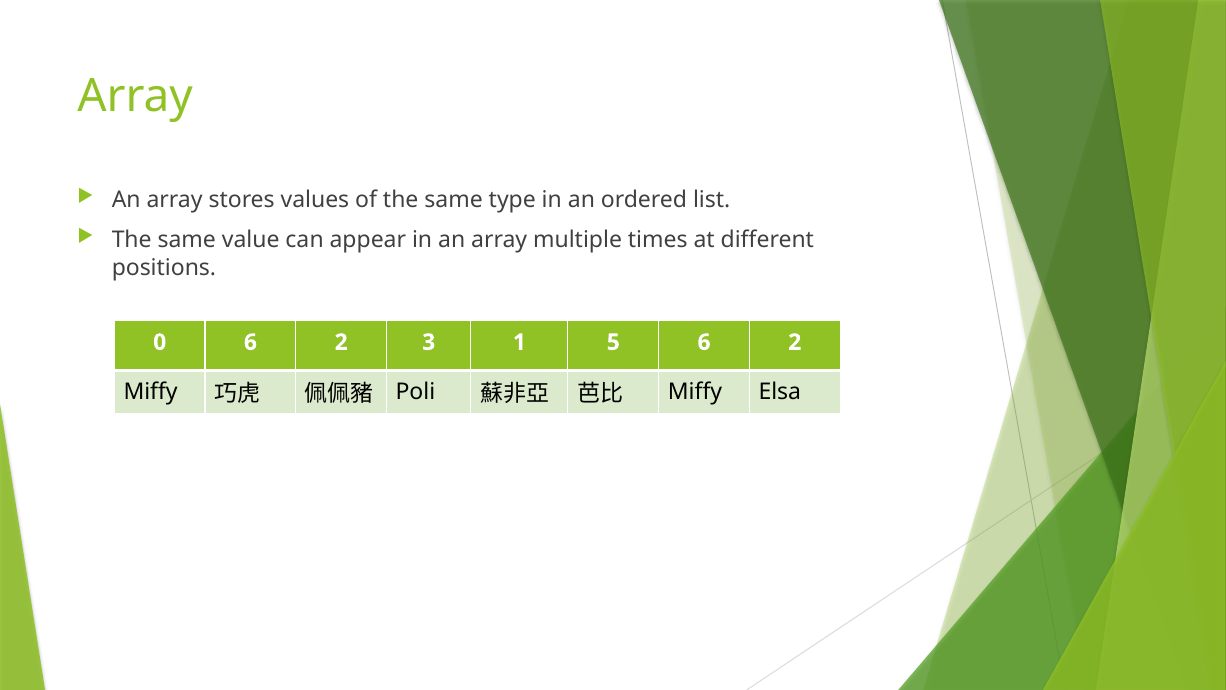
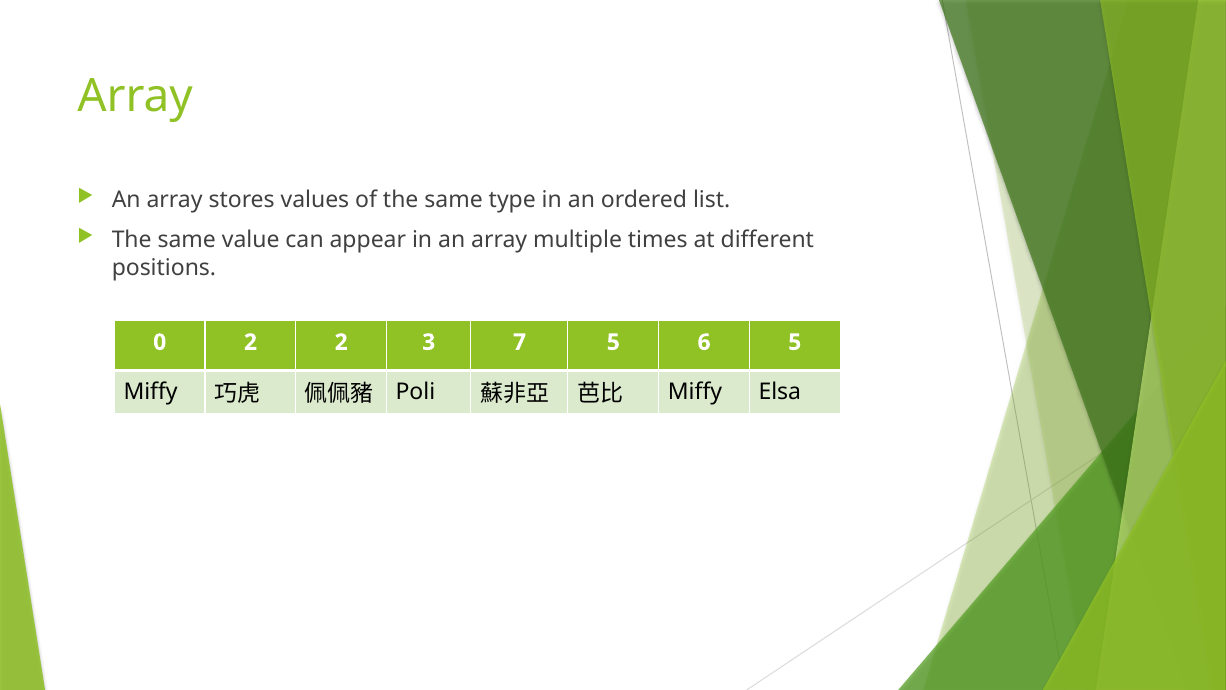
0 6: 6 -> 2
1: 1 -> 7
5 6 2: 2 -> 5
